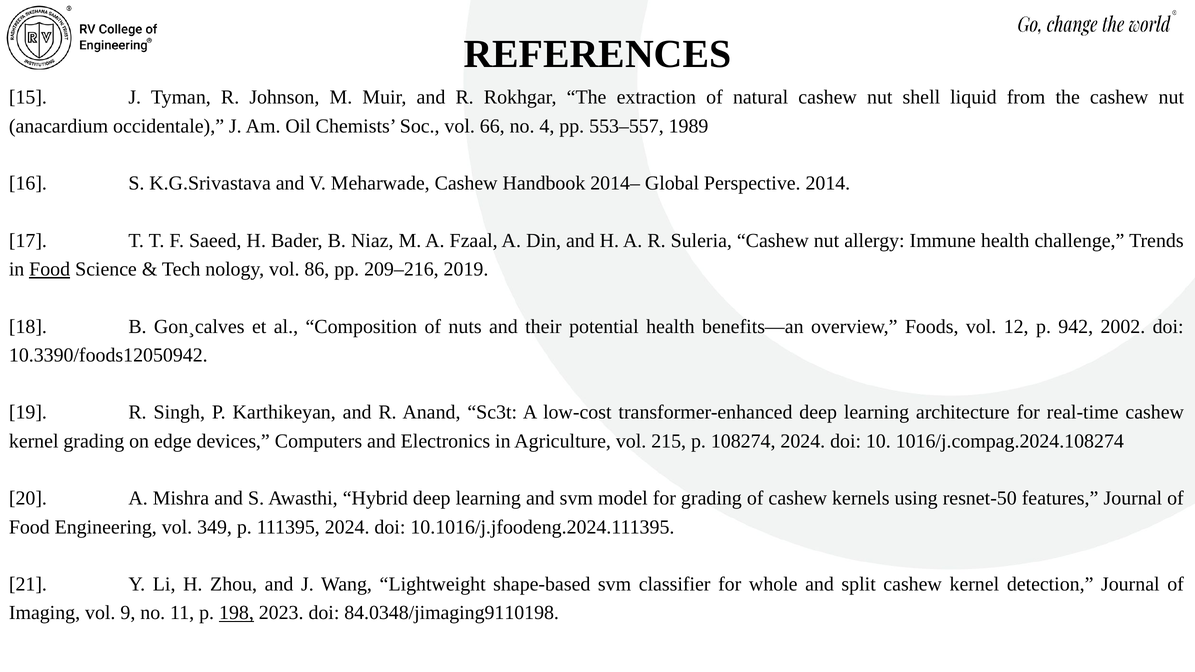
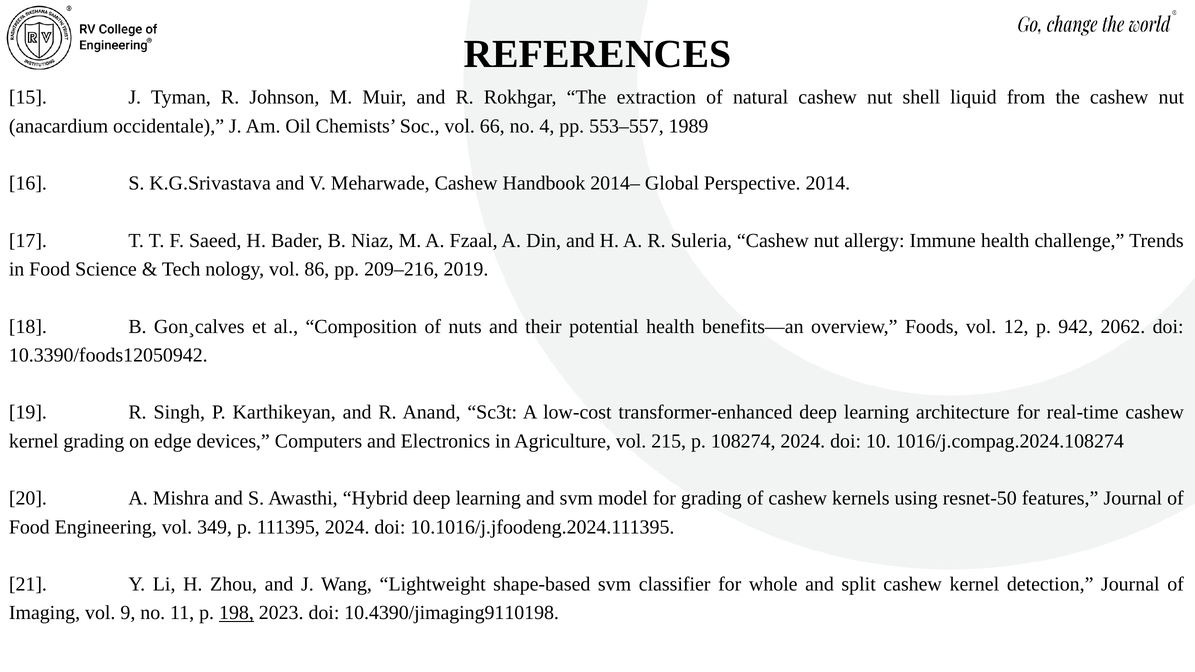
Food at (50, 269) underline: present -> none
2002: 2002 -> 2062
84.0348/jimaging9110198: 84.0348/jimaging9110198 -> 10.4390/jimaging9110198
